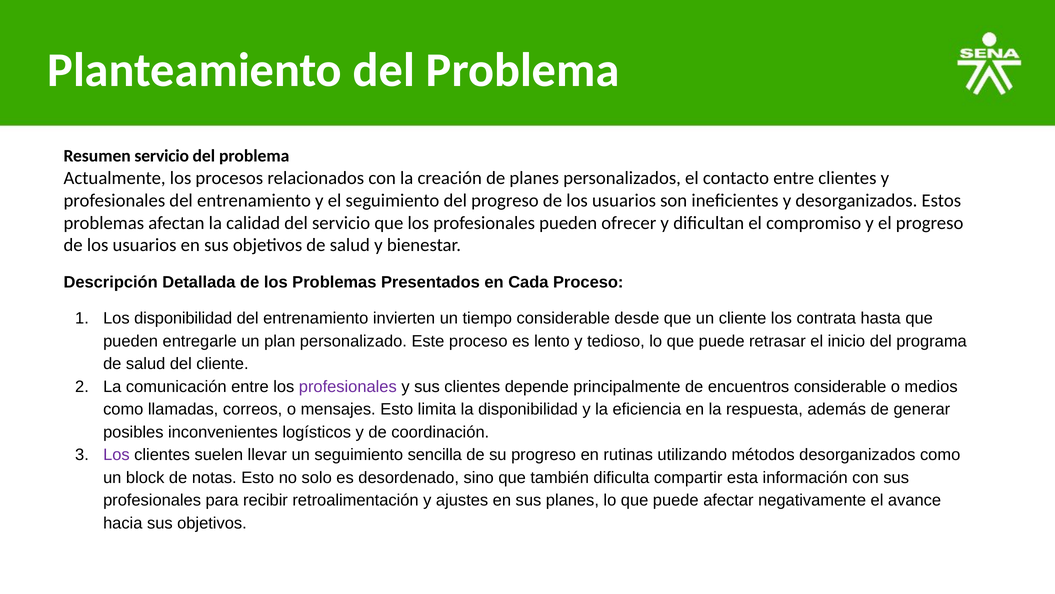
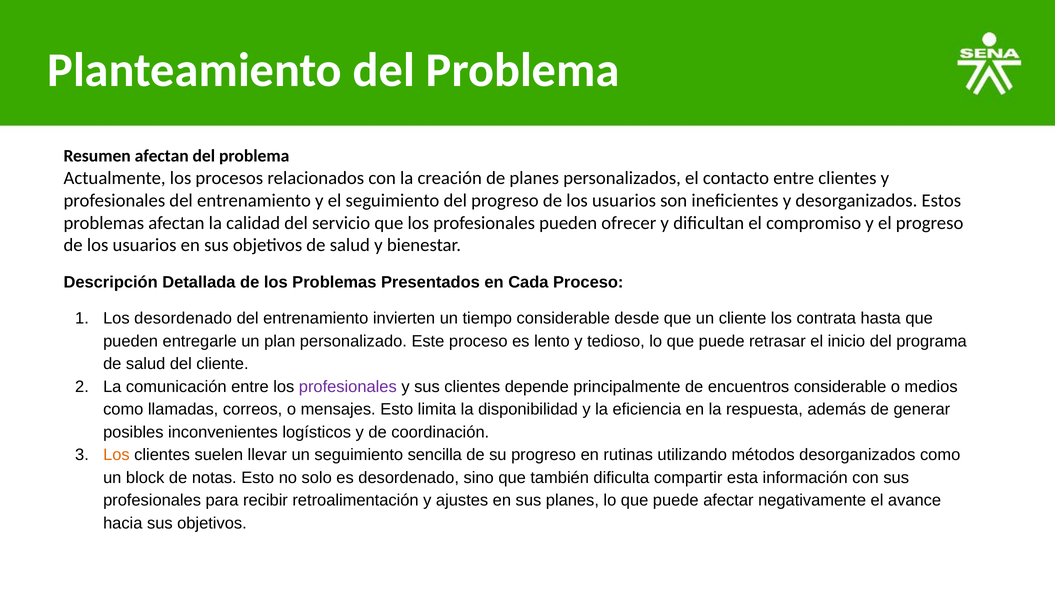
Resumen servicio: servicio -> afectan
Los disponibilidad: disponibilidad -> desordenado
Los at (116, 455) colour: purple -> orange
